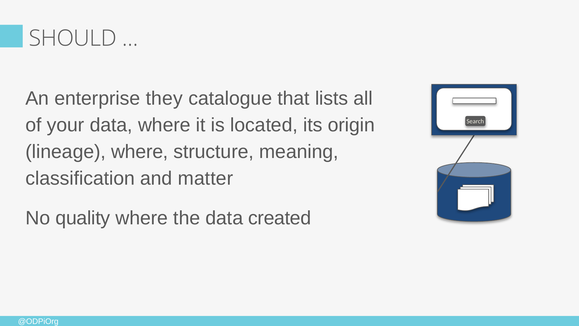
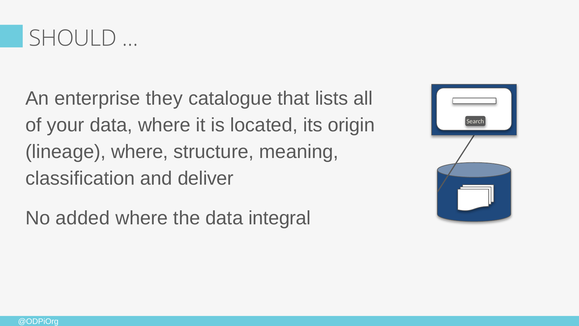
matter: matter -> deliver
quality: quality -> added
created: created -> integral
